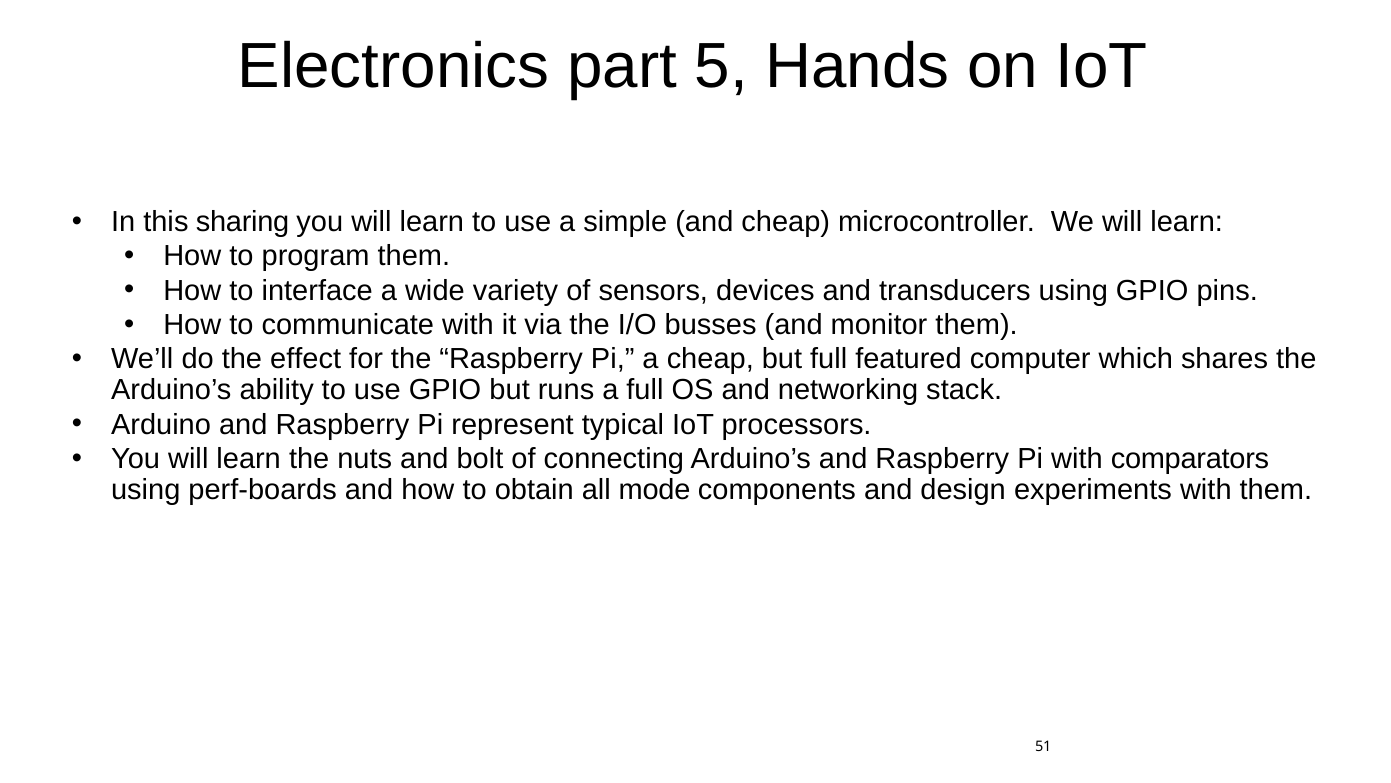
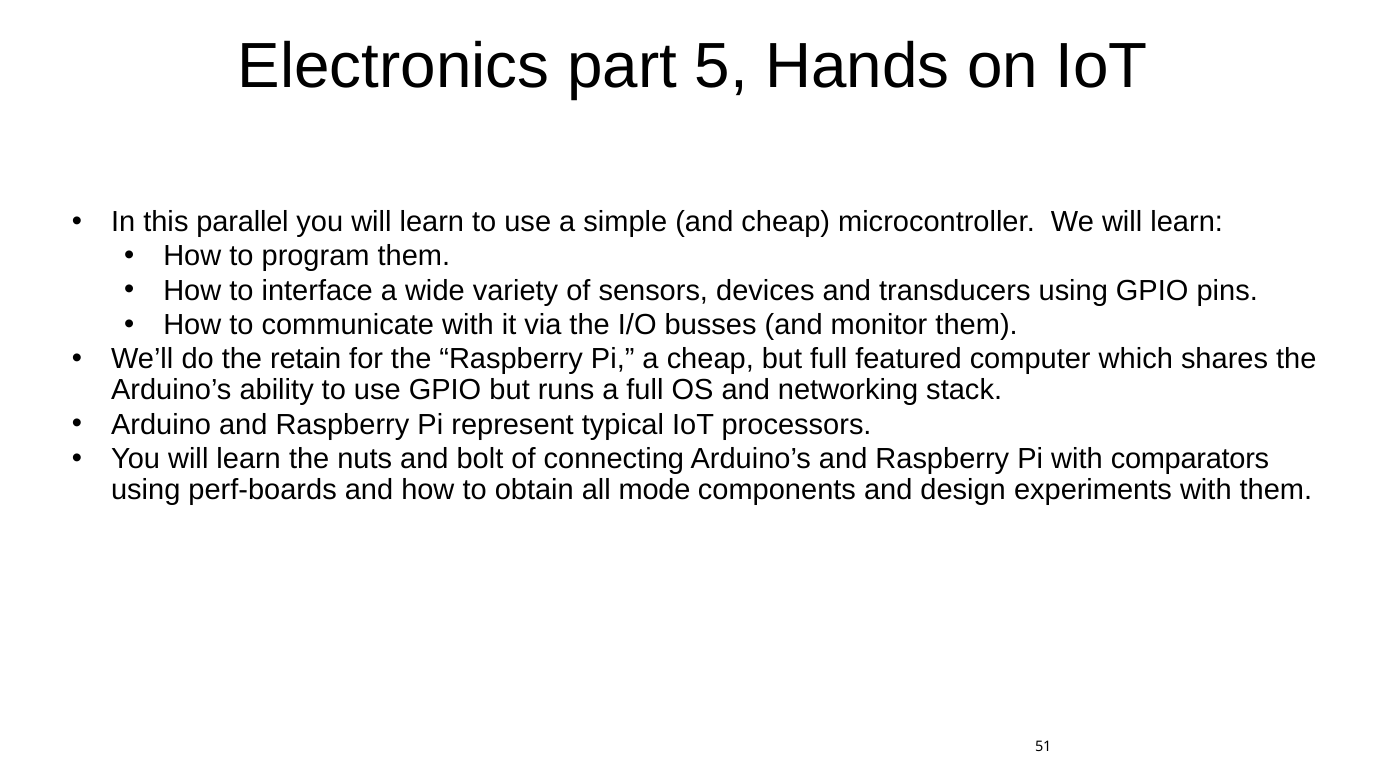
sharing: sharing -> parallel
effect: effect -> retain
